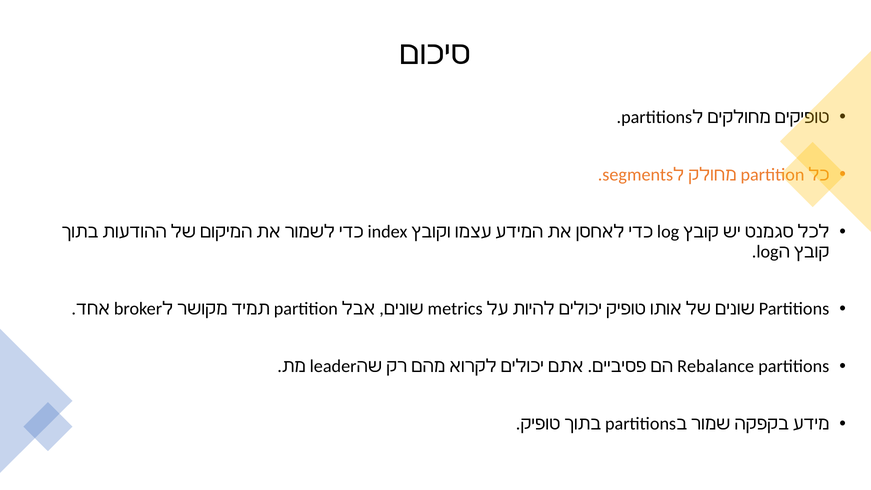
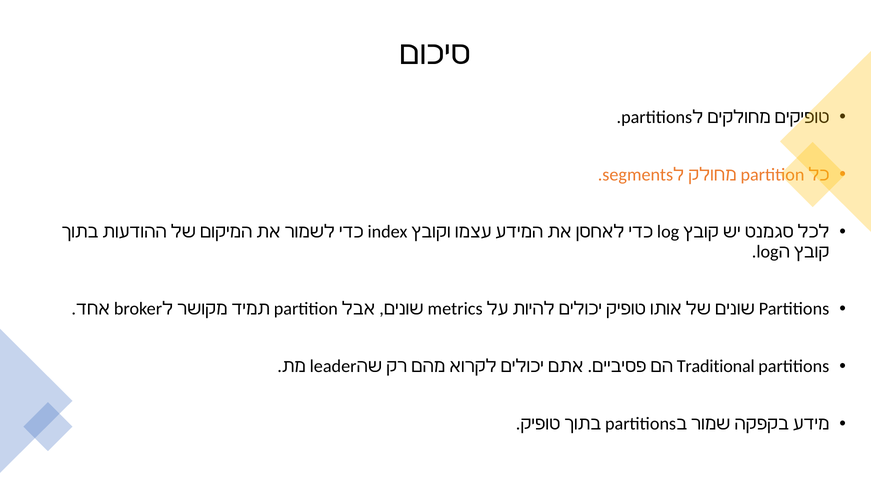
Rebalance: Rebalance -> Traditional
